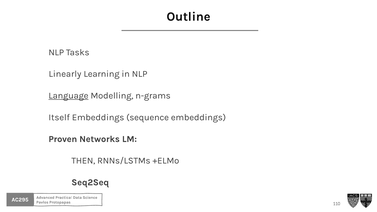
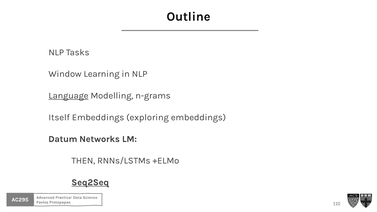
Linearly: Linearly -> Window
sequence: sequence -> exploring
Proven: Proven -> Datum
Seq2Seq underline: none -> present
